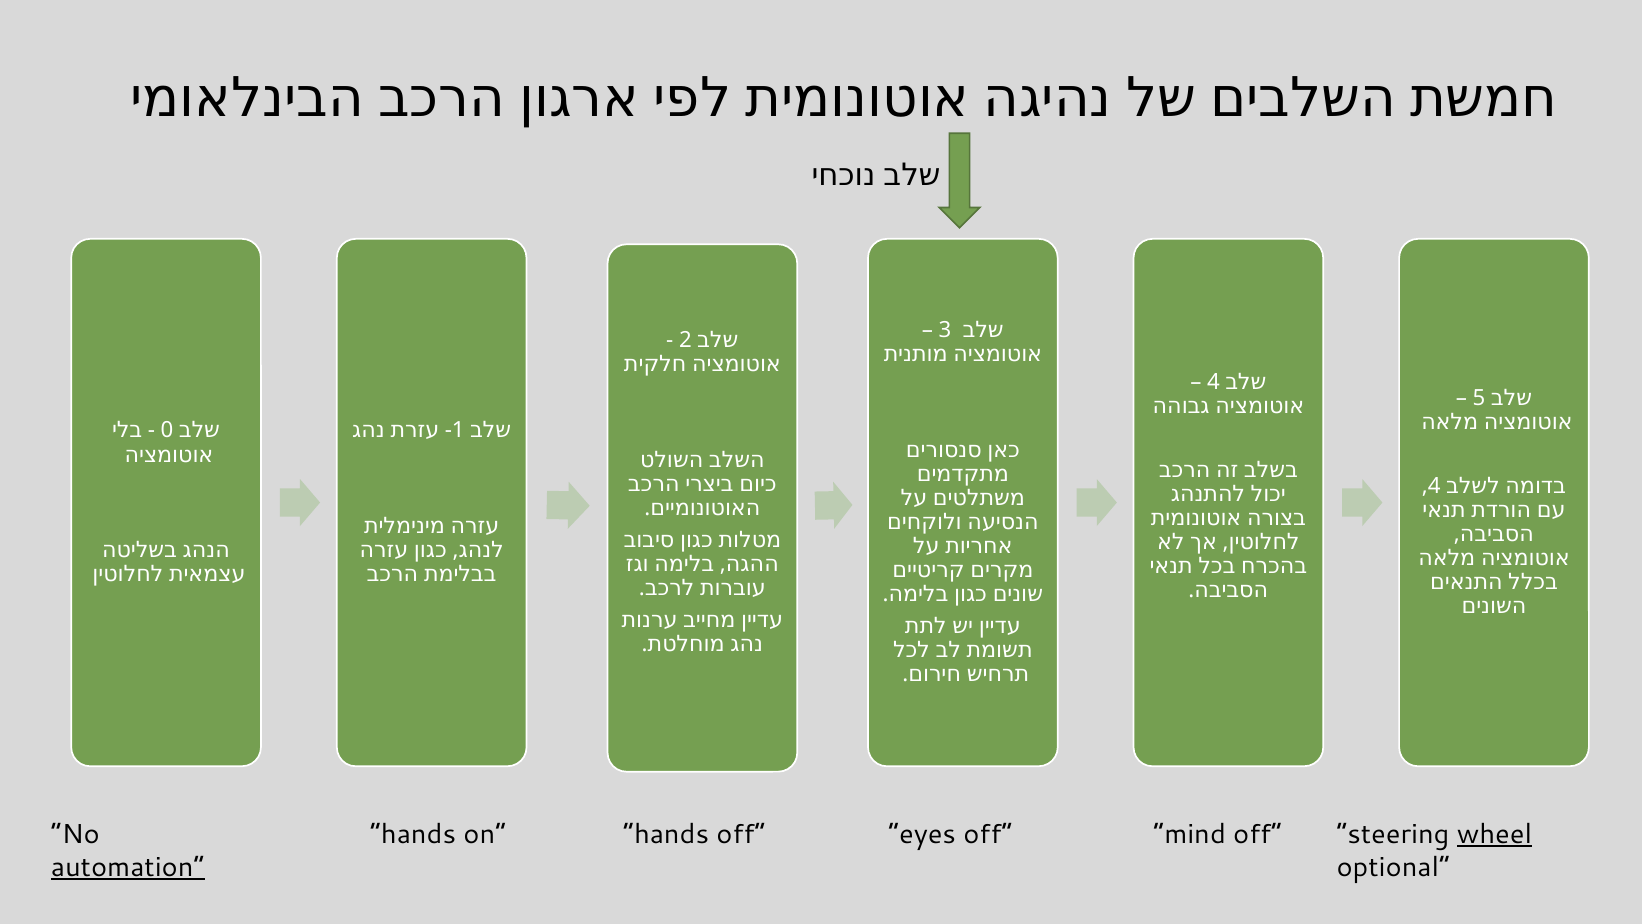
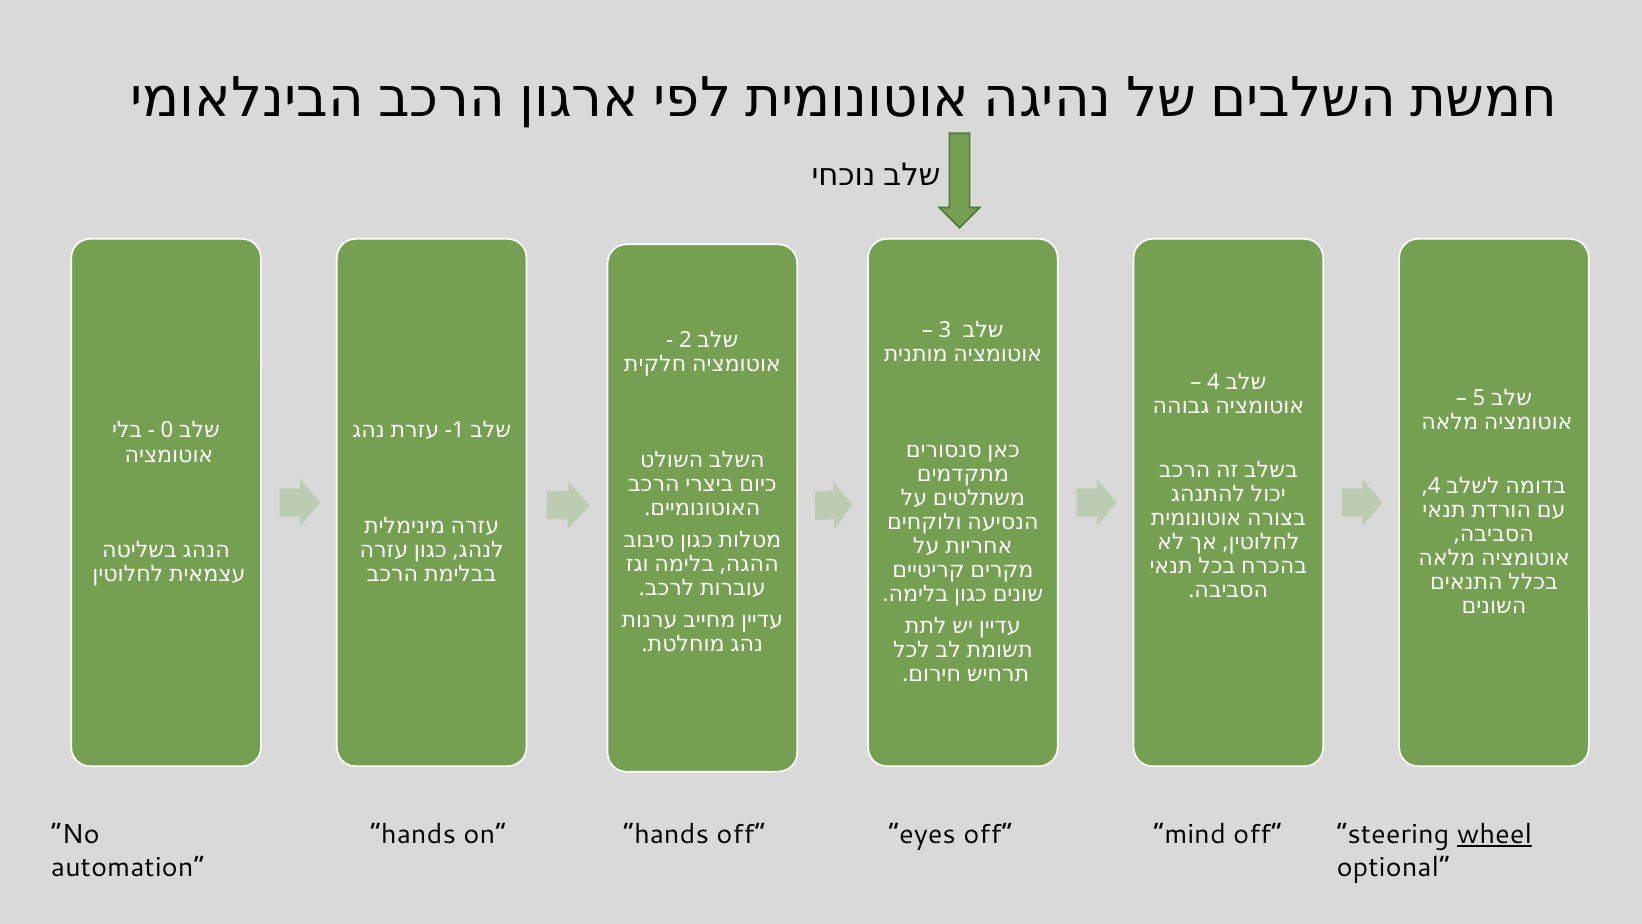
automation underline: present -> none
